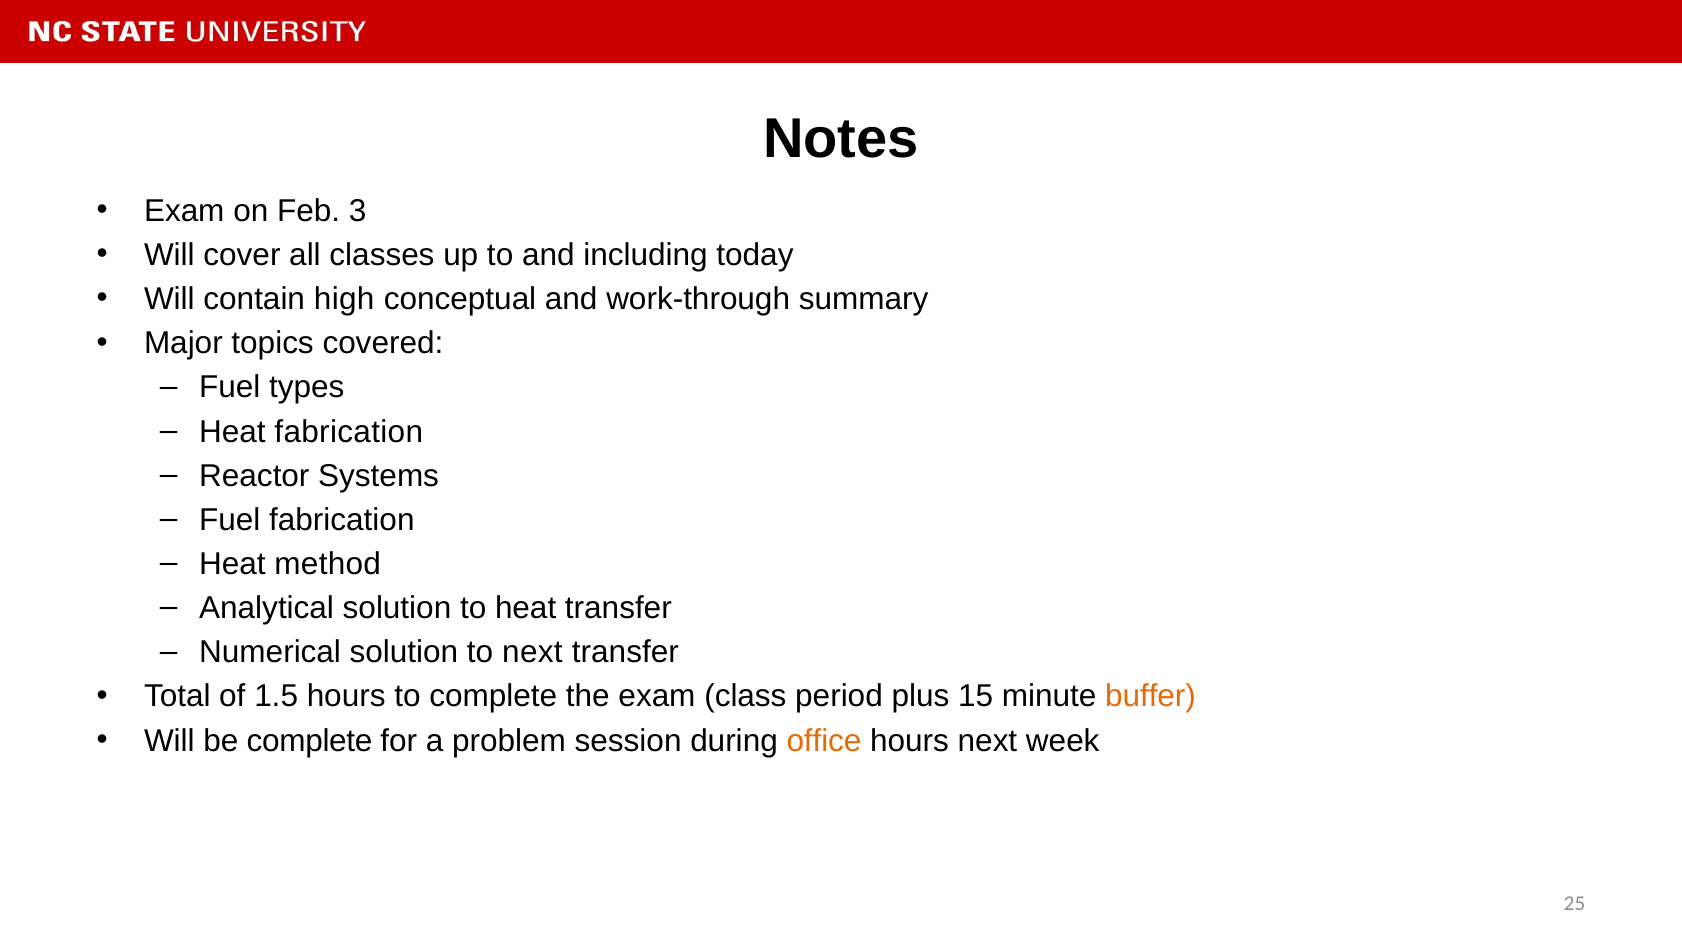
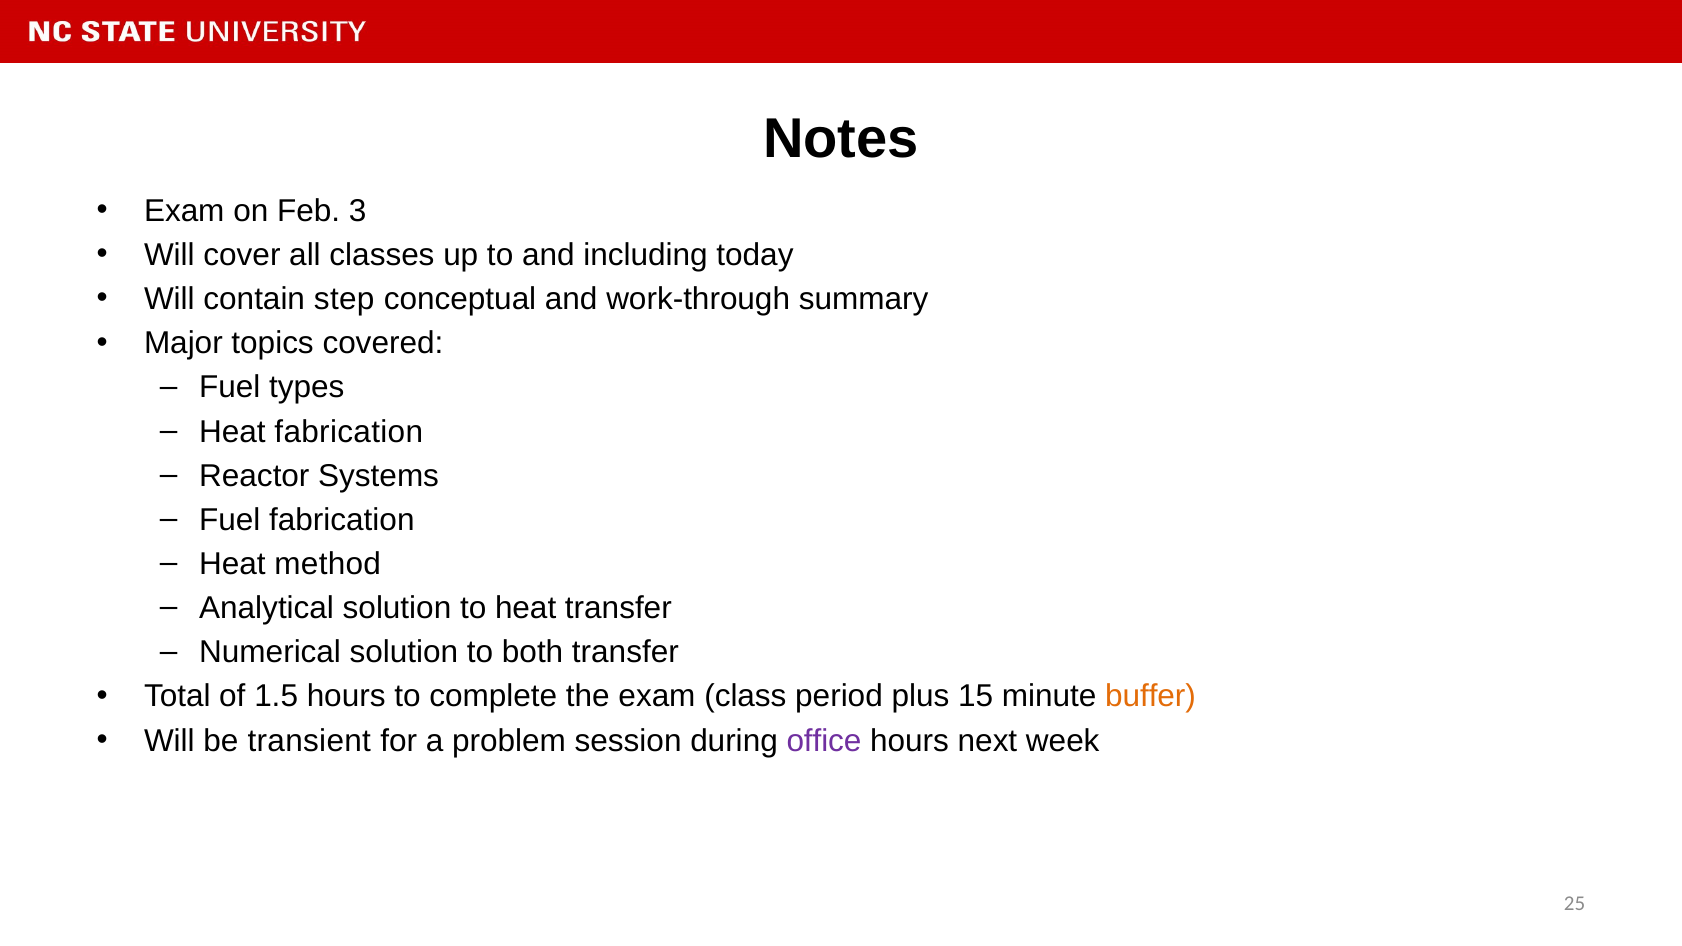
high: high -> step
to next: next -> both
be complete: complete -> transient
office colour: orange -> purple
